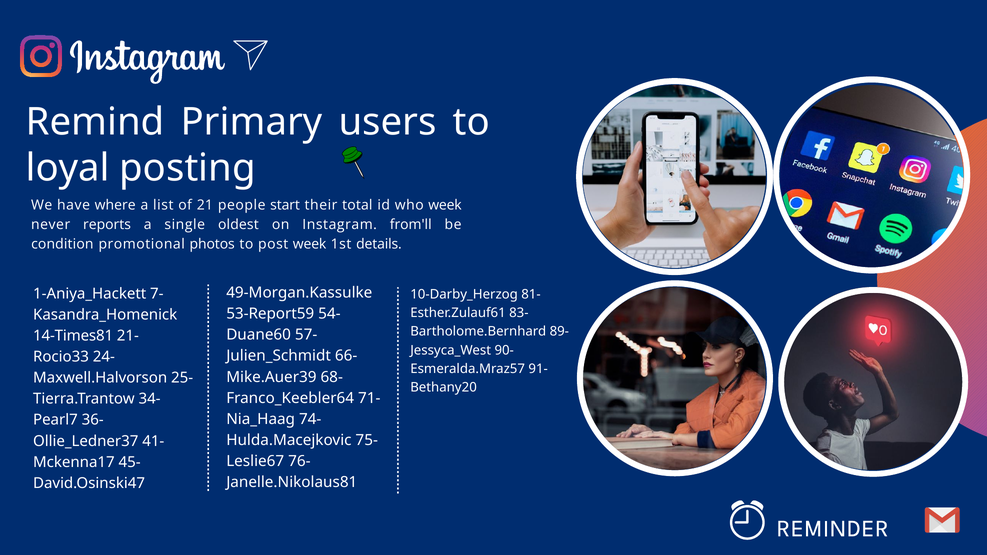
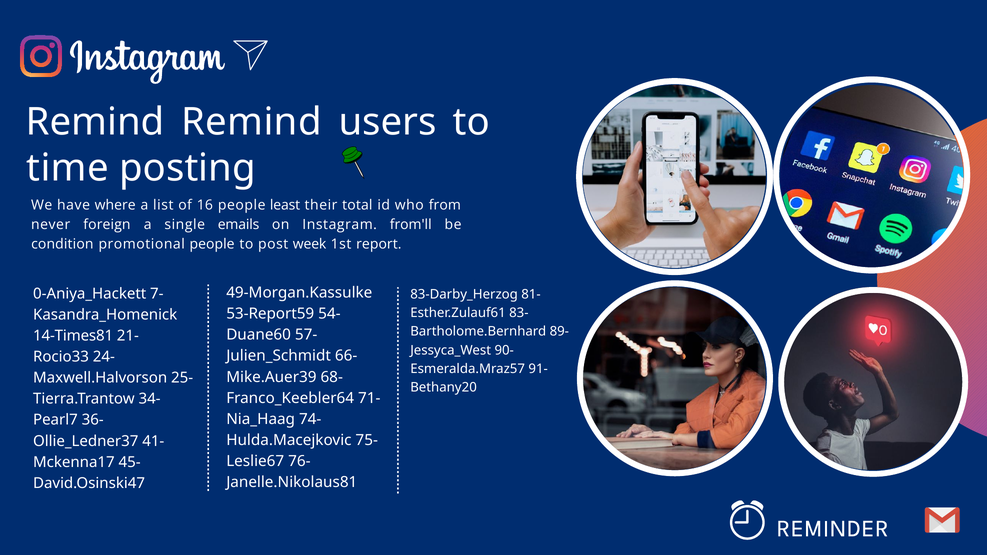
Remind Primary: Primary -> Remind
loyal: loyal -> time
21: 21 -> 16
start: start -> least
who week: week -> from
reports: reports -> foreign
oldest: oldest -> emails
promotional photos: photos -> people
details: details -> report
1-Aniya_Hackett: 1-Aniya_Hackett -> 0-Aniya_Hackett
10-Darby_Herzog: 10-Darby_Herzog -> 83-Darby_Herzog
